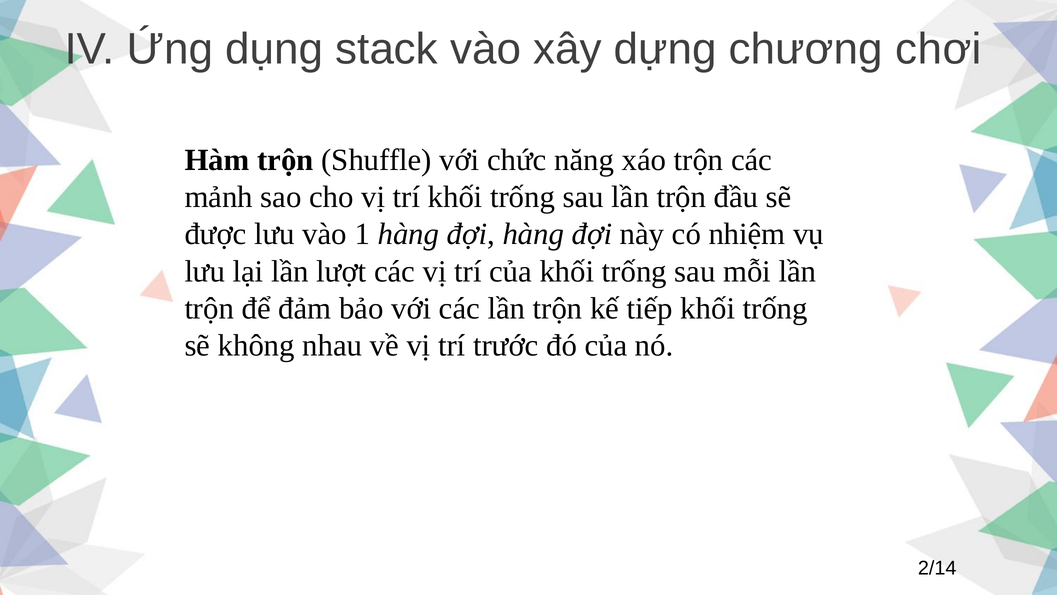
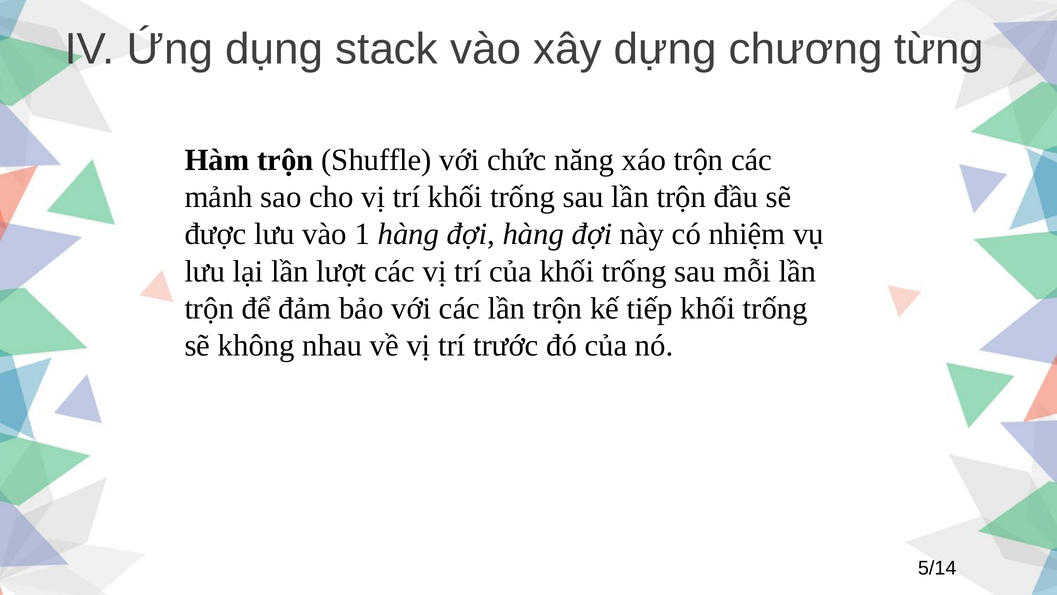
chơi: chơi -> từng
2/14: 2/14 -> 5/14
